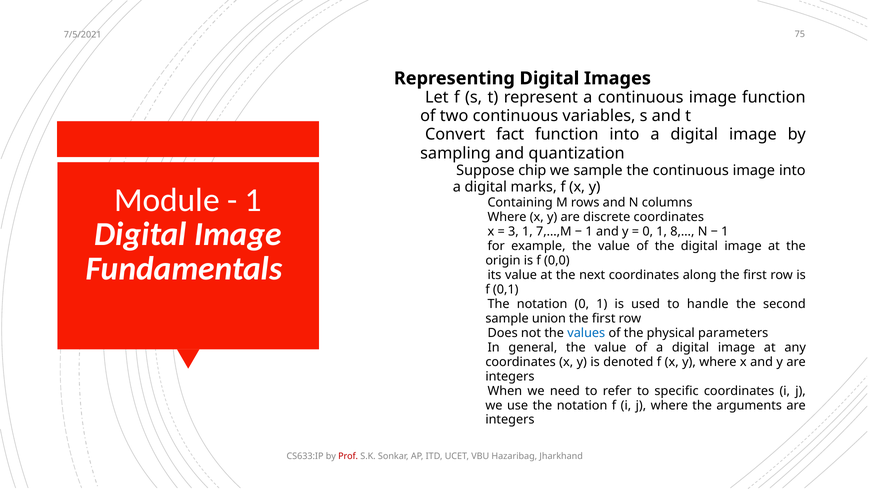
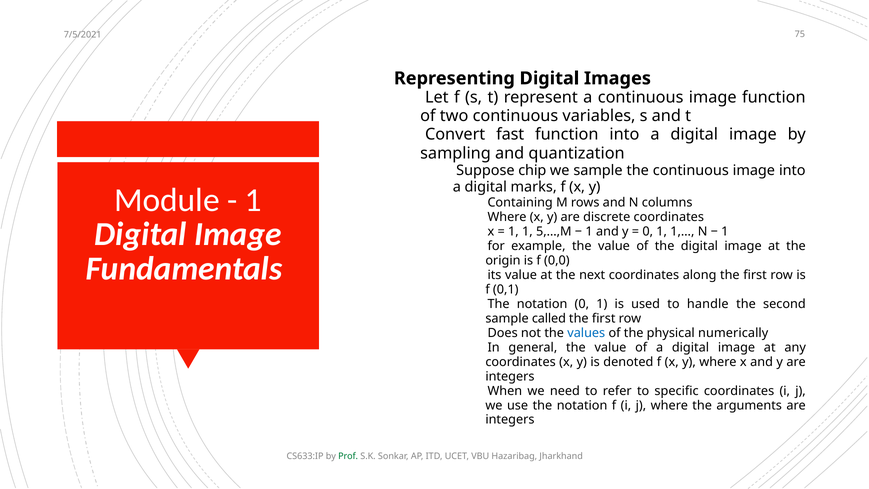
fact: fact -> fast
3 at (513, 231): 3 -> 1
7,…,M: 7,…,M -> 5,…,M
8,…: 8,… -> 1,…
union: union -> called
parameters: parameters -> numerically
Prof colour: red -> green
